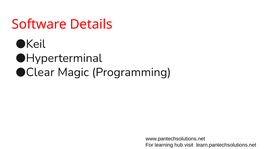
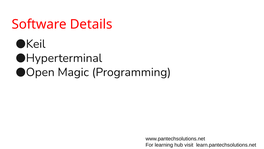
Clear: Clear -> Open
